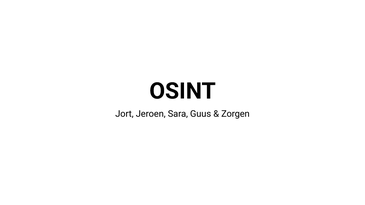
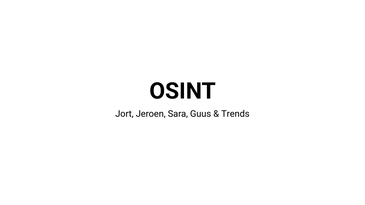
Zorgen: Zorgen -> Trends
